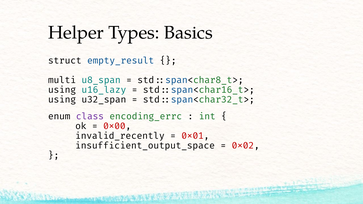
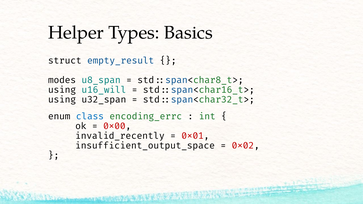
multi: multi -> modes
u16_lazy: u16_lazy -> u16_will
class colour: purple -> blue
